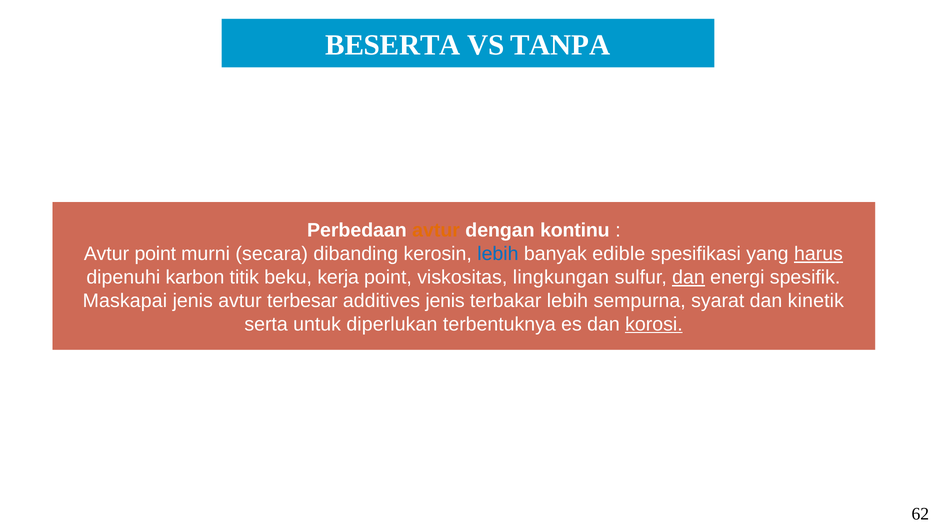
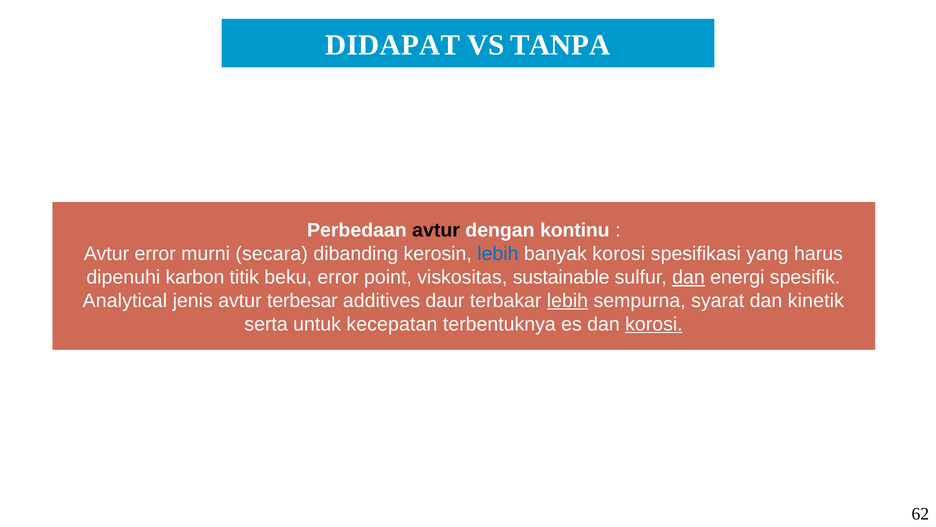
BESERTA: BESERTA -> DIDAPAT
avtur at (436, 230) colour: orange -> black
Avtur point: point -> error
banyak edible: edible -> korosi
harus underline: present -> none
beku kerja: kerja -> error
lingkungan: lingkungan -> sustainable
Maskapai: Maskapai -> Analytical
additives jenis: jenis -> daur
lebih at (567, 300) underline: none -> present
diperlukan: diperlukan -> kecepatan
